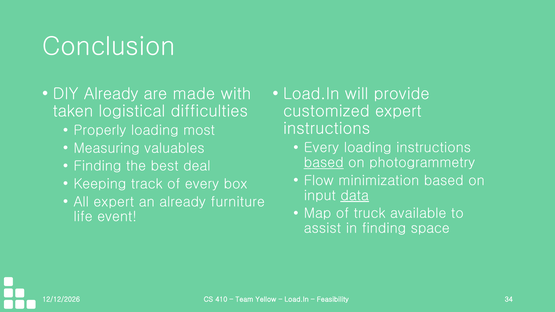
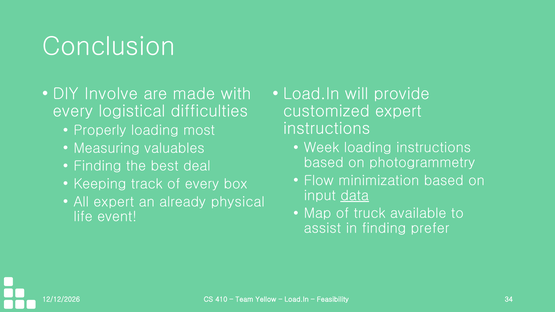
DIY Already: Already -> Involve
taken at (73, 111): taken -> every
Every at (322, 148): Every -> Week
based at (324, 163) underline: present -> none
furniture: furniture -> physical
space: space -> prefer
